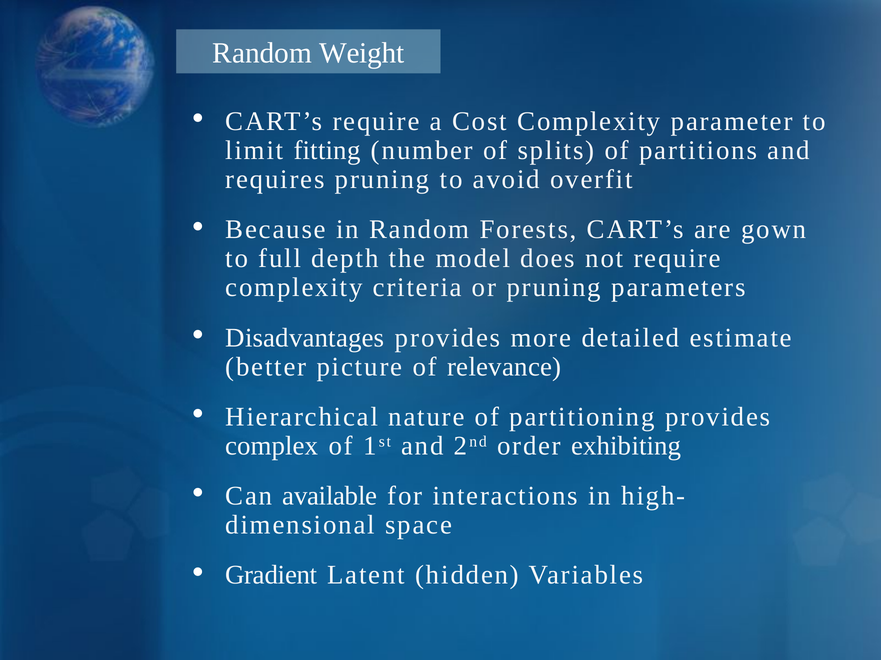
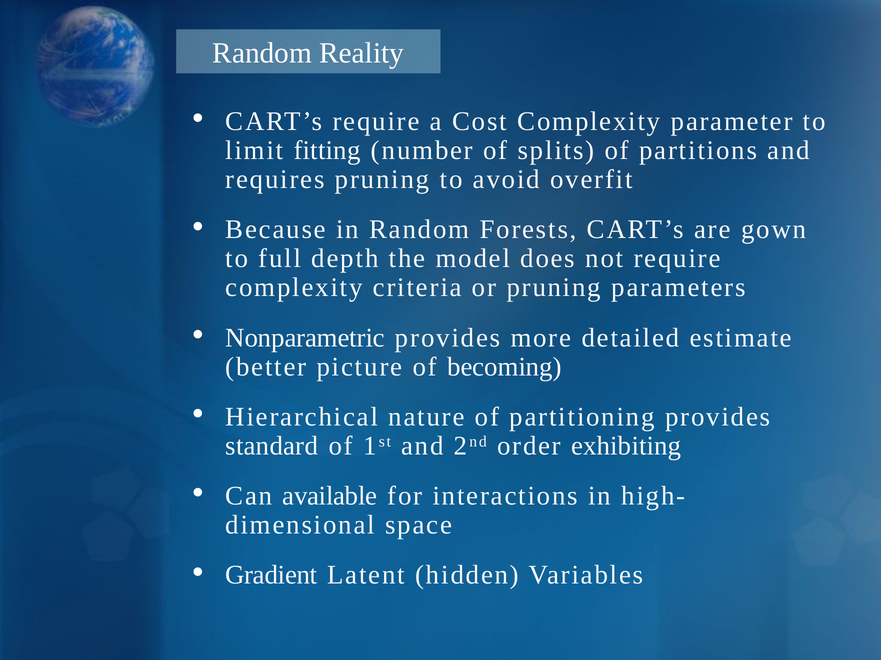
Weight: Weight -> Reality
Disadvantages: Disadvantages -> Nonparametric
relevance: relevance -> becoming
complex: complex -> standard
